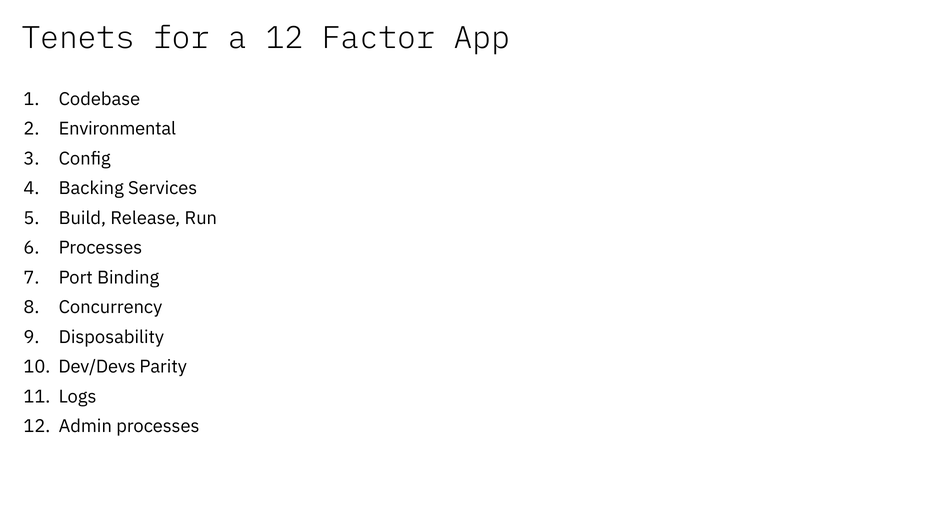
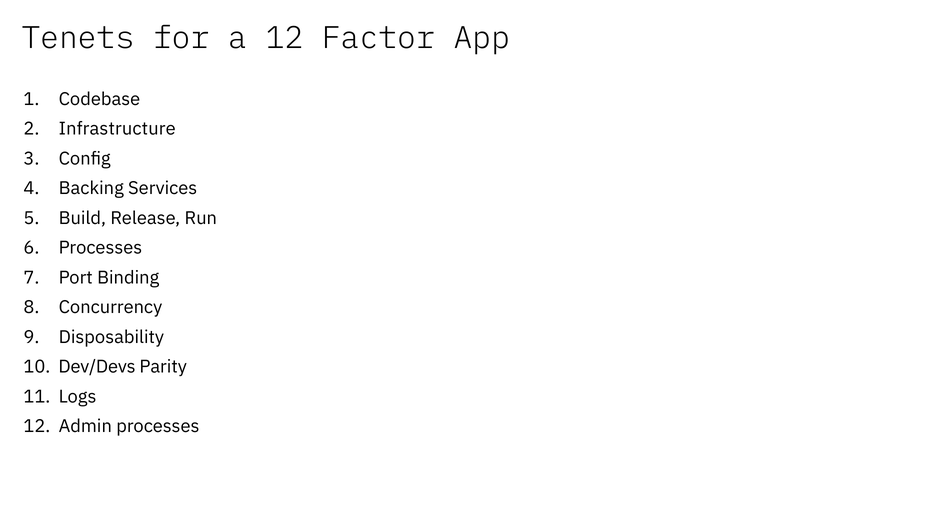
Environmental: Environmental -> Infrastructure
